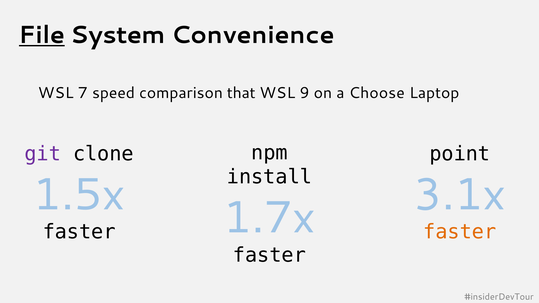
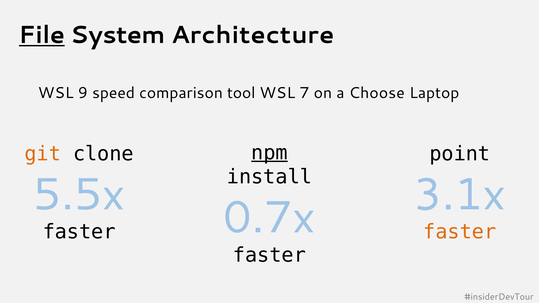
Convenience: Convenience -> Architecture
7: 7 -> 9
that: that -> tool
9: 9 -> 7
npm underline: none -> present
git colour: purple -> orange
1.5x: 1.5x -> 5.5x
1.7x: 1.7x -> 0.7x
